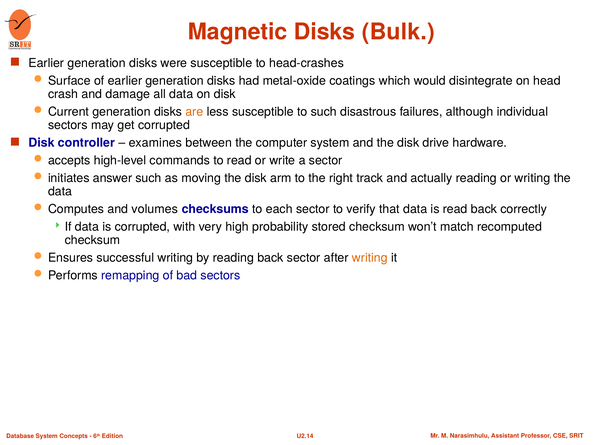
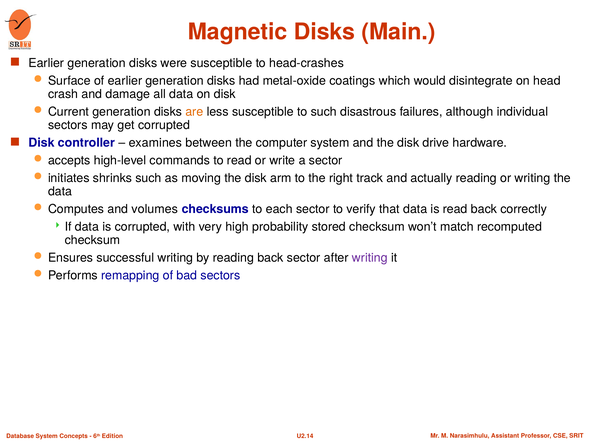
Bulk: Bulk -> Main
answer: answer -> shrinks
writing at (370, 258) colour: orange -> purple
